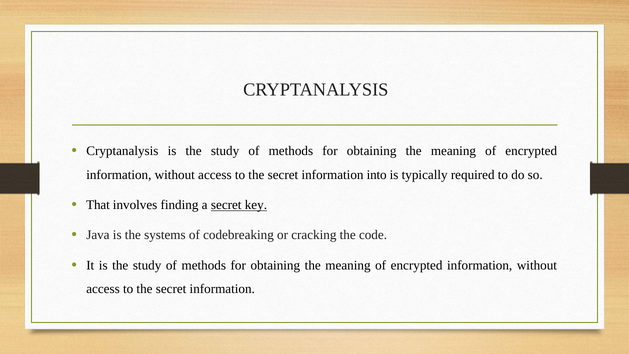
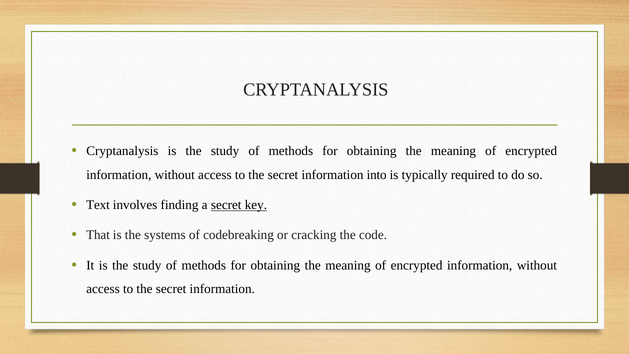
That: That -> Text
Java: Java -> That
